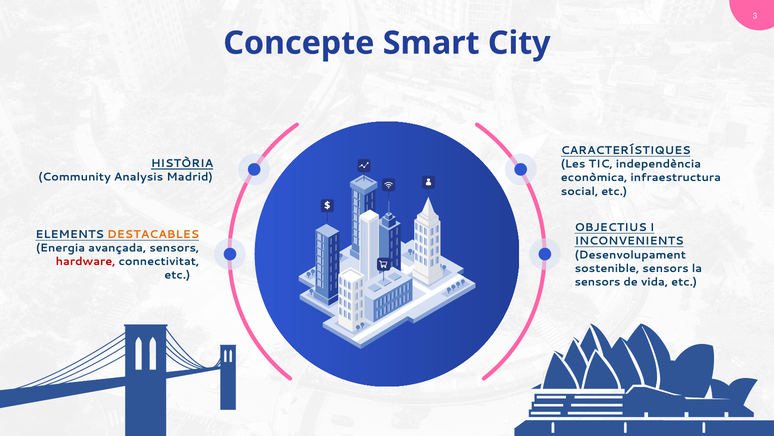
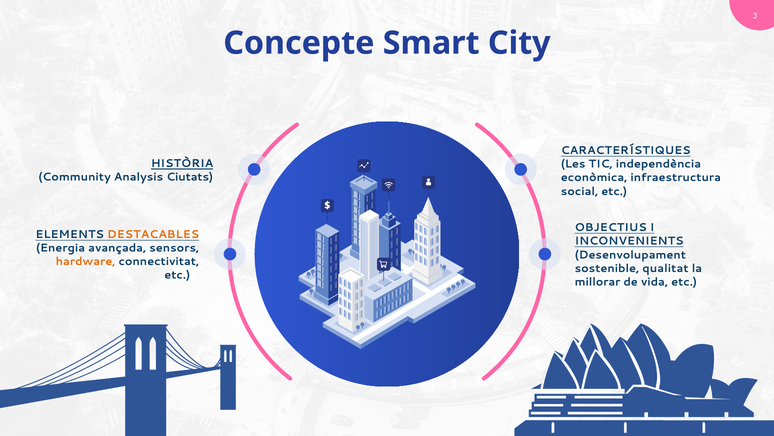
Madrid: Madrid -> Ciutats
hardware colour: red -> orange
sostenible sensors: sensors -> qualitat
sensors at (598, 282): sensors -> millorar
